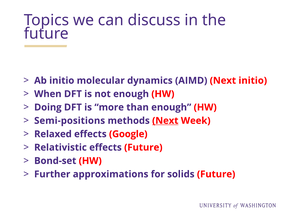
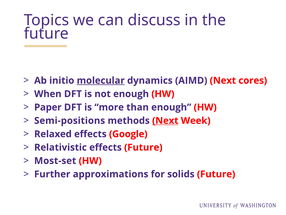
molecular underline: none -> present
Next initio: initio -> cores
Doing: Doing -> Paper
Bond-set: Bond-set -> Most-set
